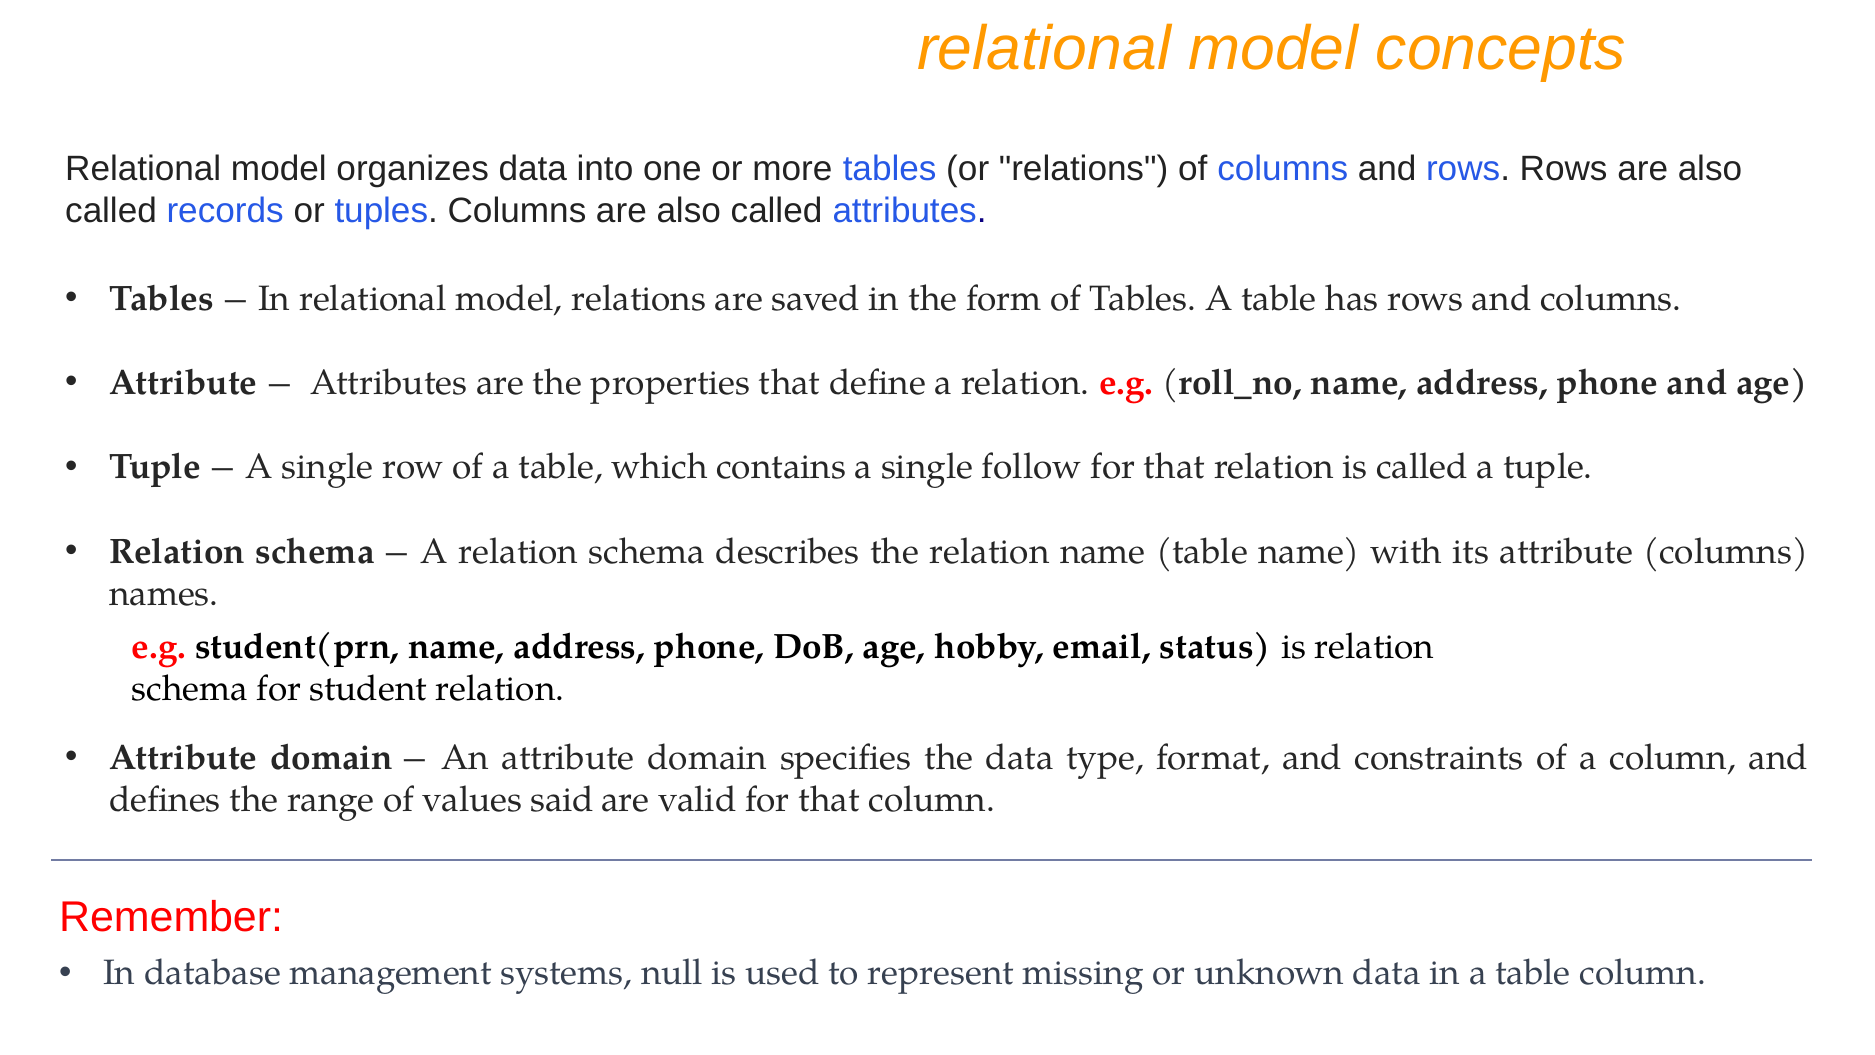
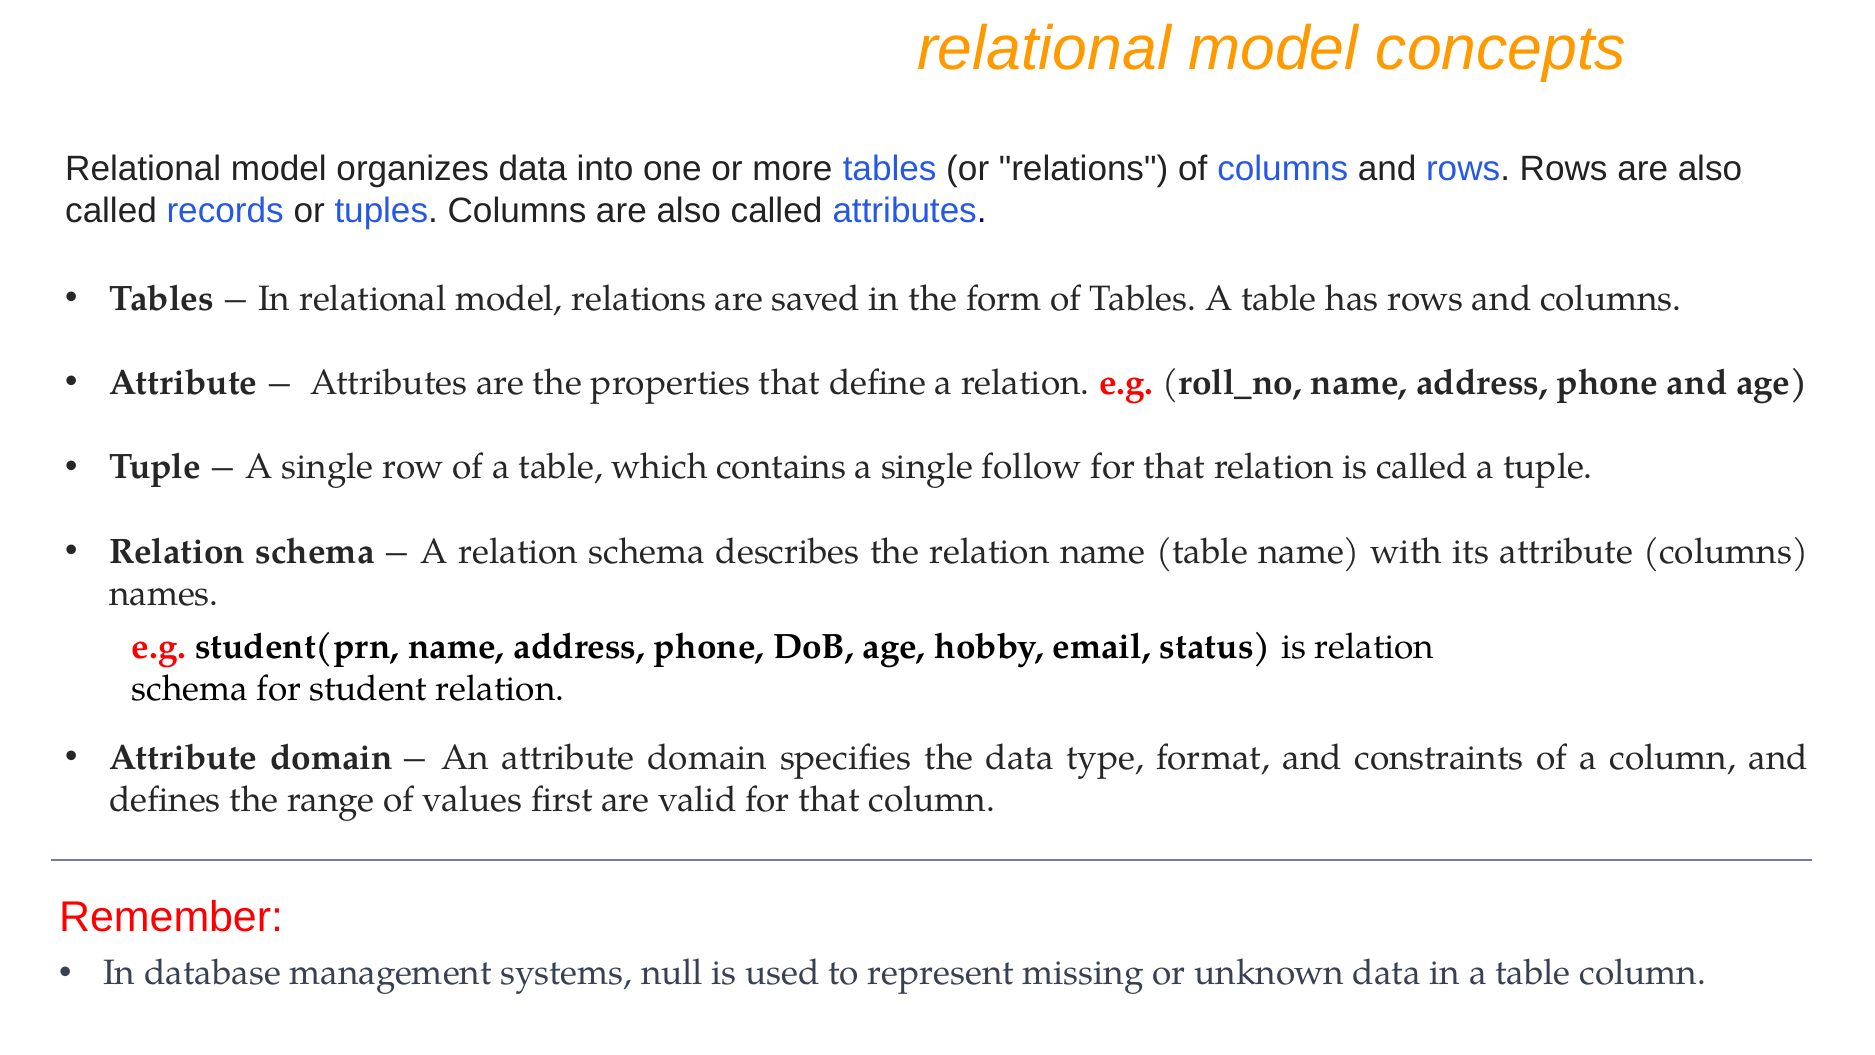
said: said -> first
